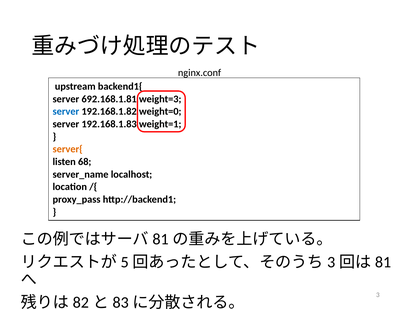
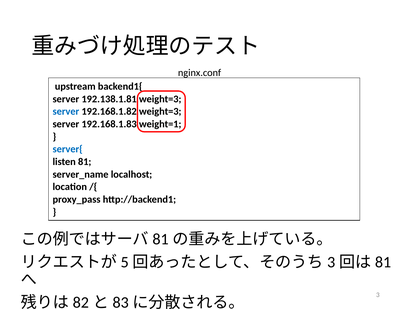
692.168.1.81: 692.168.1.81 -> 192.138.1.81
192.168.1.82 weight=0: weight=0 -> weight=3
server{ colour: orange -> blue
68: 68 -> 81
